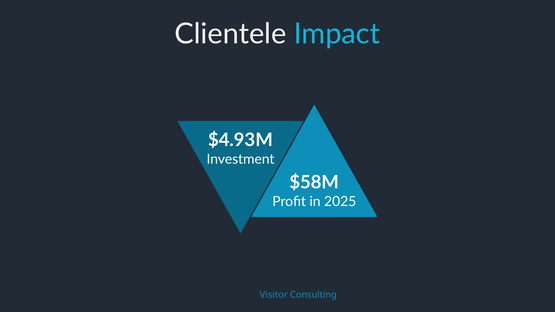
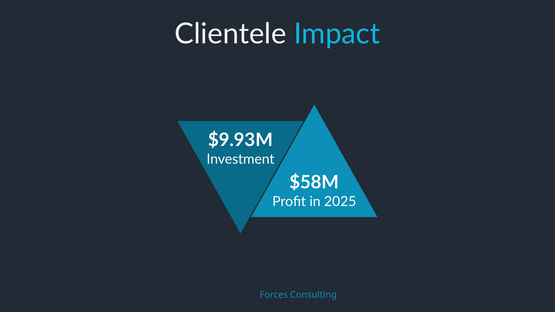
$4.93M: $4.93M -> $9.93M
Visitor: Visitor -> Forces
